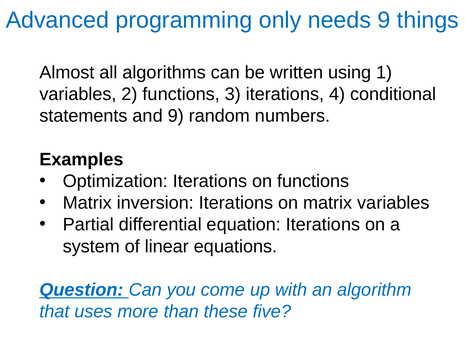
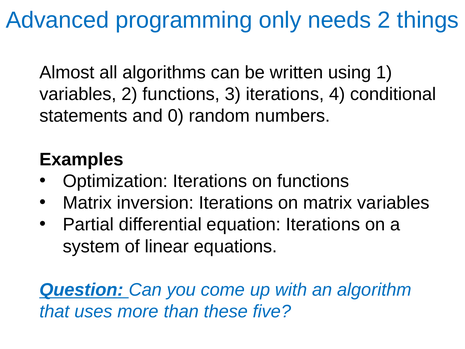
needs 9: 9 -> 2
and 9: 9 -> 0
